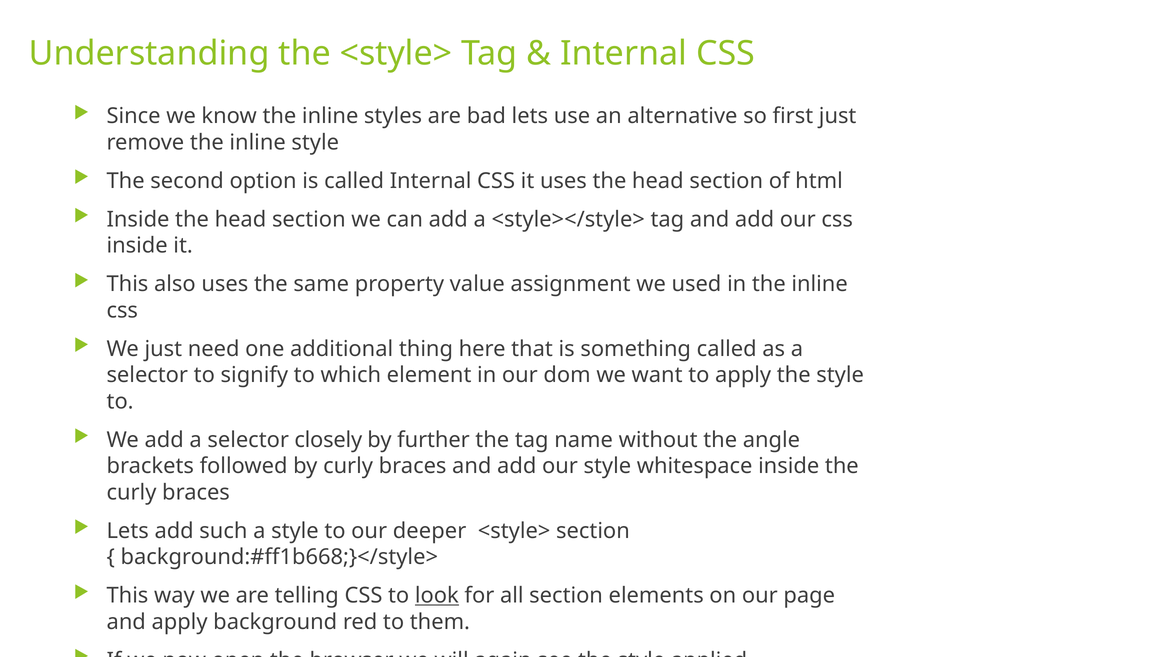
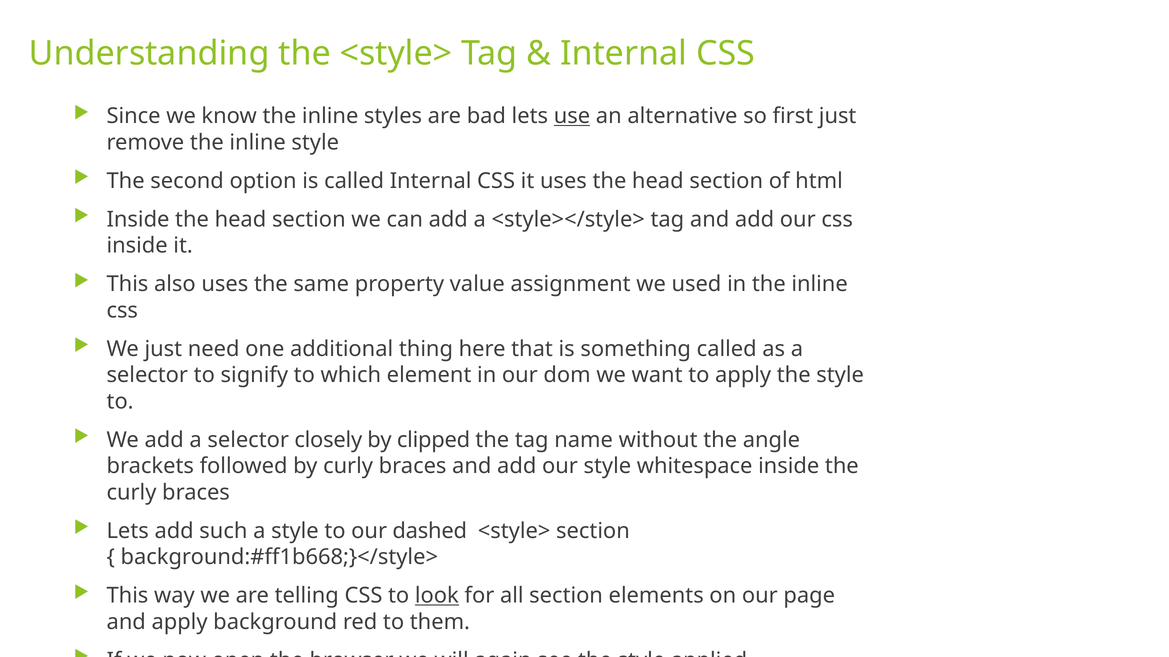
use underline: none -> present
further: further -> clipped
deeper: deeper -> dashed
